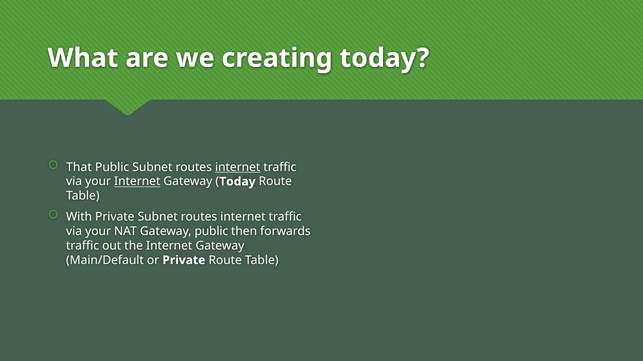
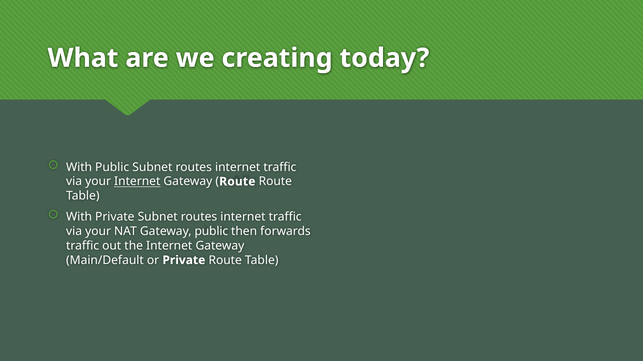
That at (79, 167): That -> With
internet at (238, 167) underline: present -> none
Today at (237, 182): Today -> Route
